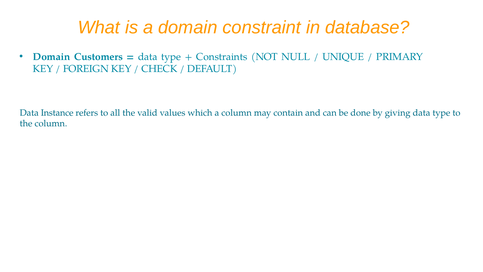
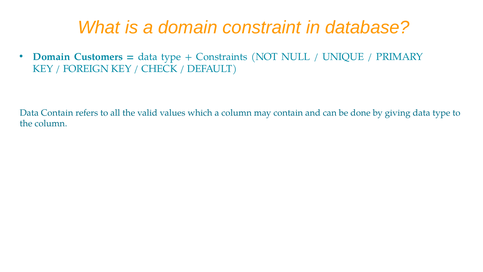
Data Instance: Instance -> Contain
